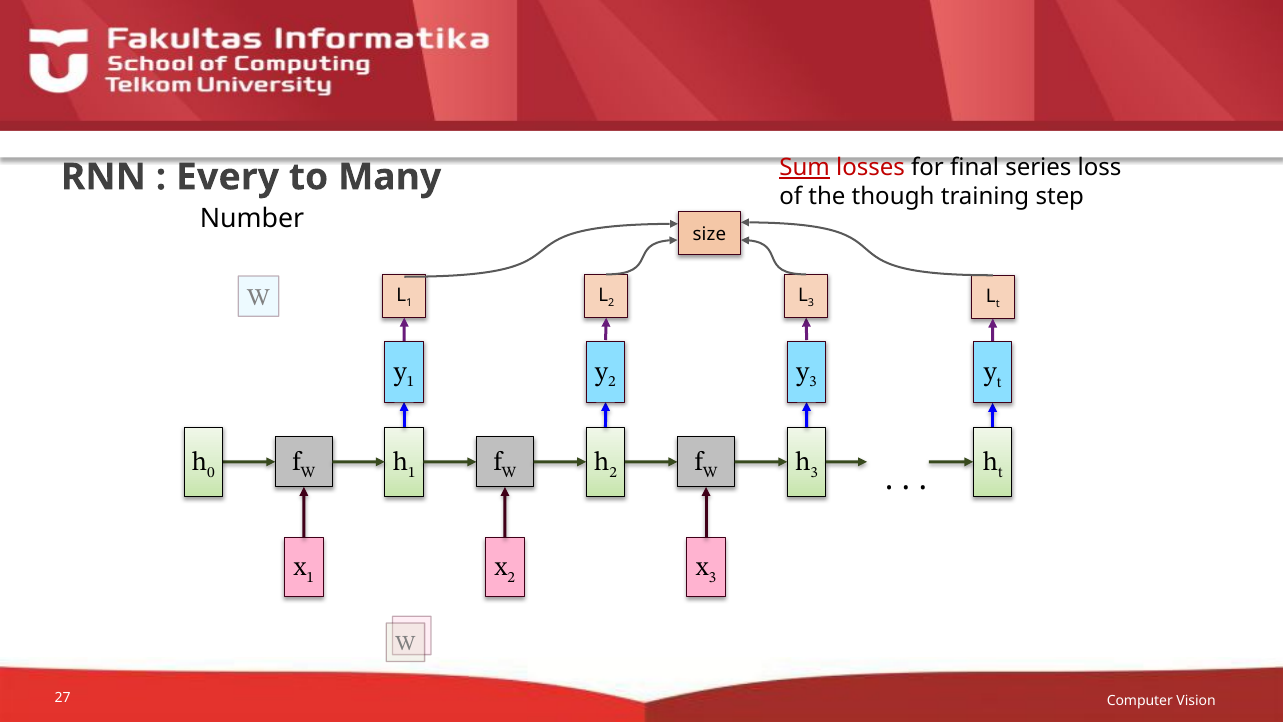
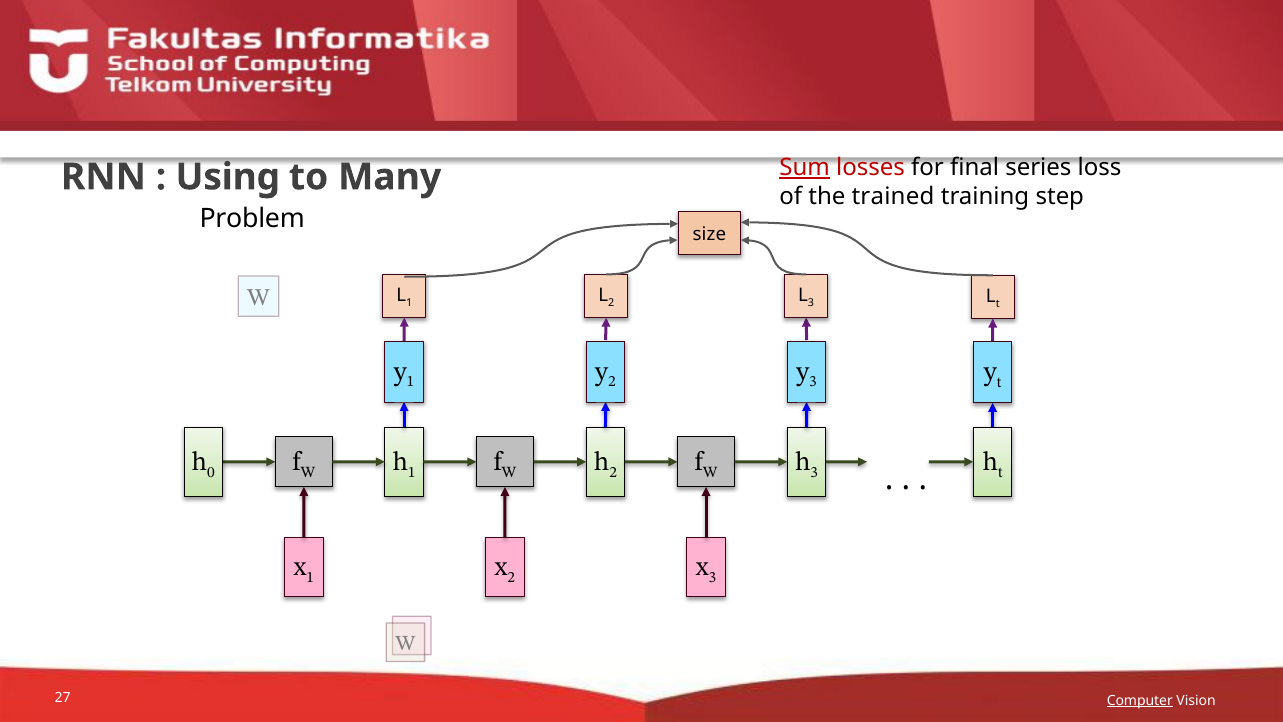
Every: Every -> Using
though: though -> trained
Number: Number -> Problem
Computer underline: none -> present
